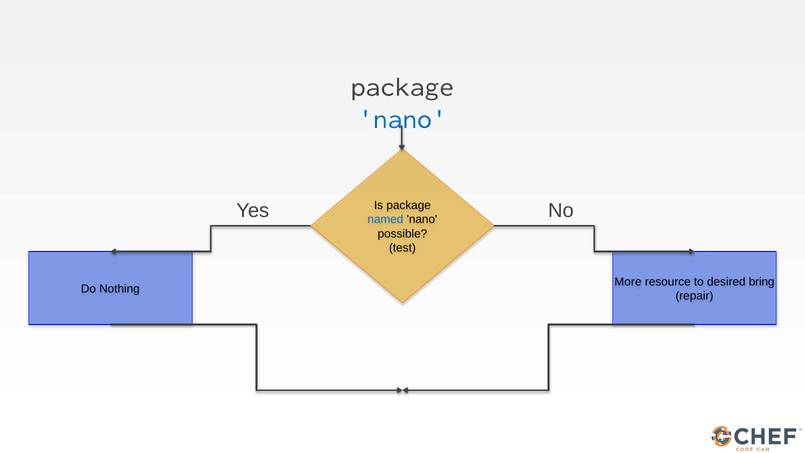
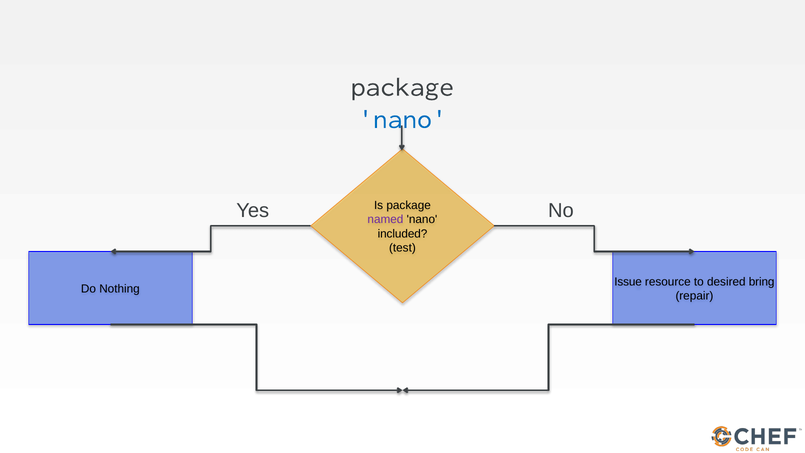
named colour: blue -> purple
possible: possible -> included
More: More -> Issue
